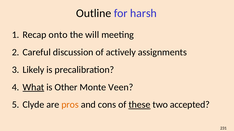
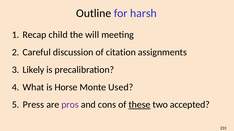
onto: onto -> child
actively: actively -> citation
What underline: present -> none
Other: Other -> Horse
Veen: Veen -> Used
Clyde: Clyde -> Press
pros colour: orange -> purple
